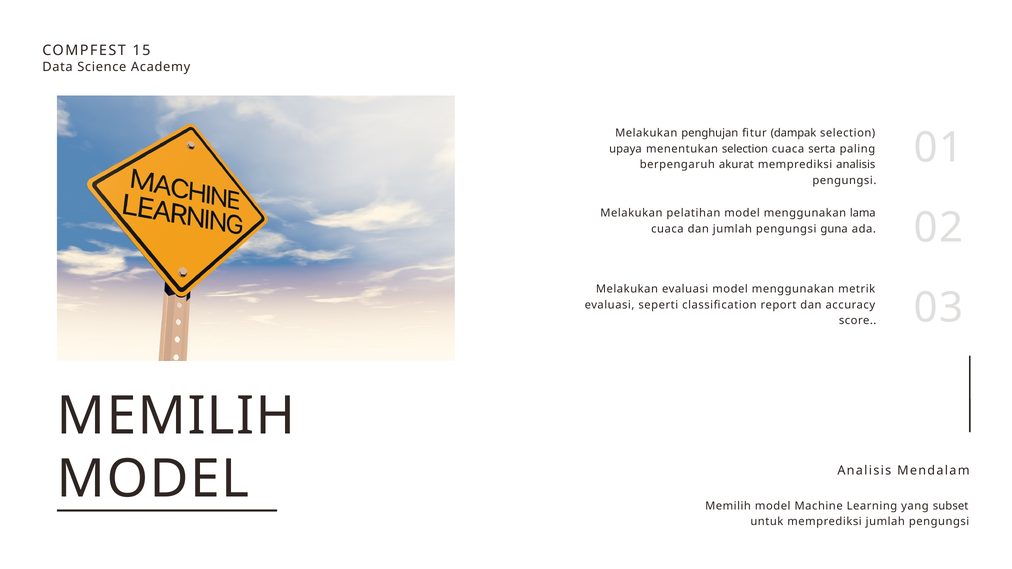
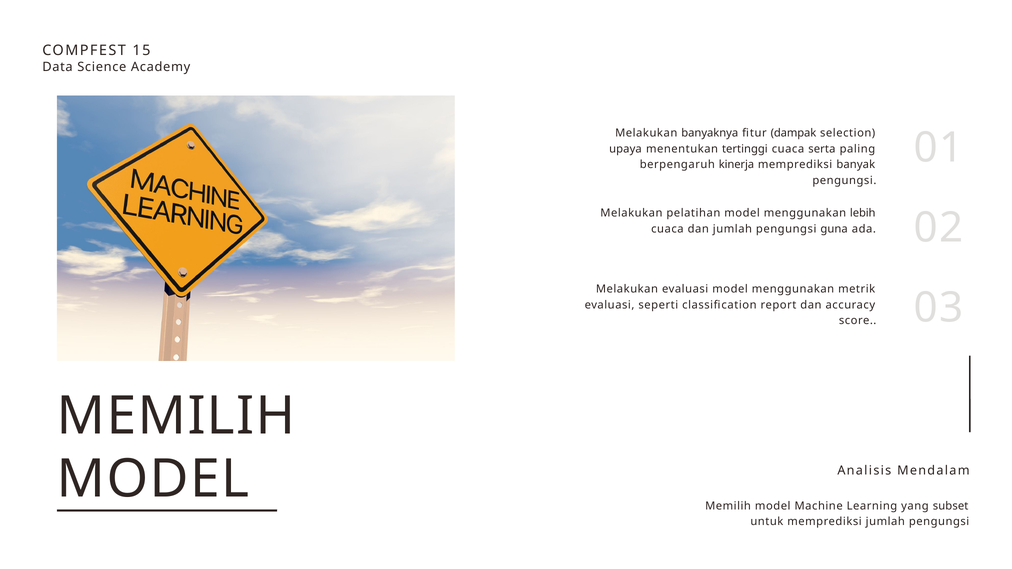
penghujan: penghujan -> banyaknya
menentukan selection: selection -> tertinggi
akurat: akurat -> kinerja
memprediksi analisis: analisis -> banyak
lama: lama -> lebih
